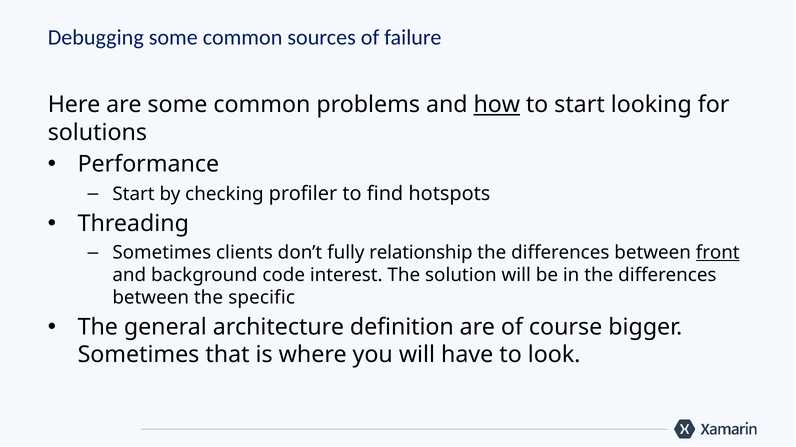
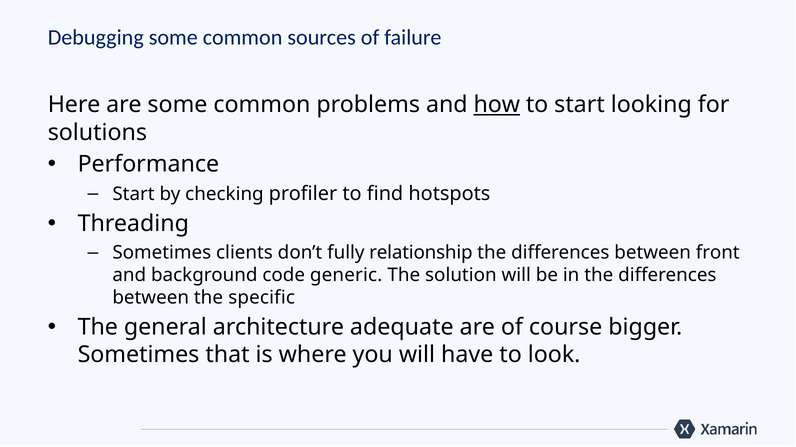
front underline: present -> none
interest: interest -> generic
definition: definition -> adequate
